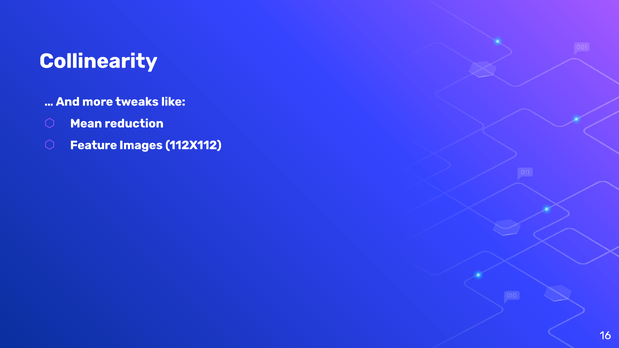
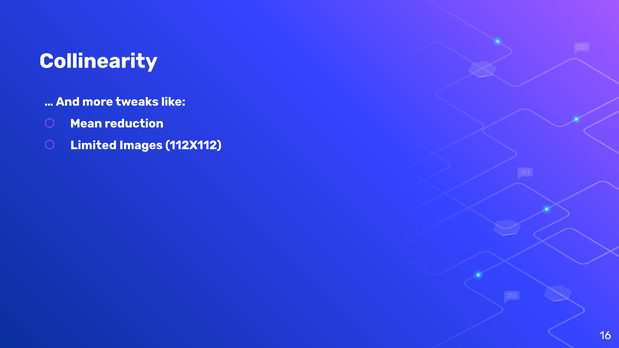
Feature: Feature -> Limited
